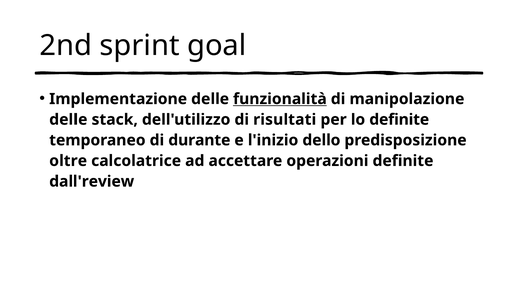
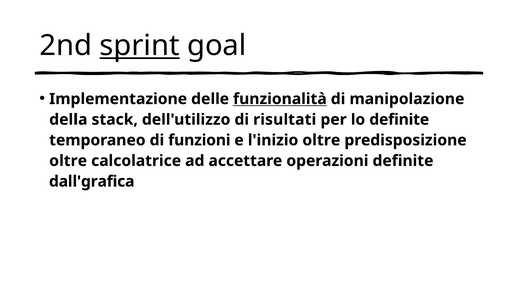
sprint underline: none -> present
delle at (68, 120): delle -> della
durante: durante -> funzioni
l'inizio dello: dello -> oltre
dall'review: dall'review -> dall'grafica
